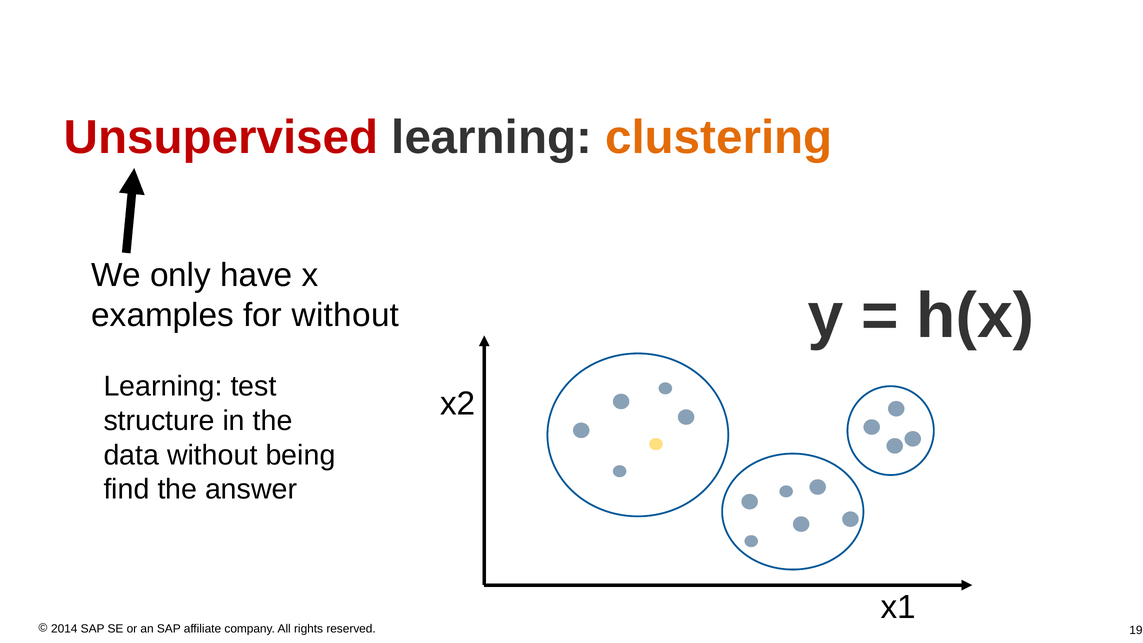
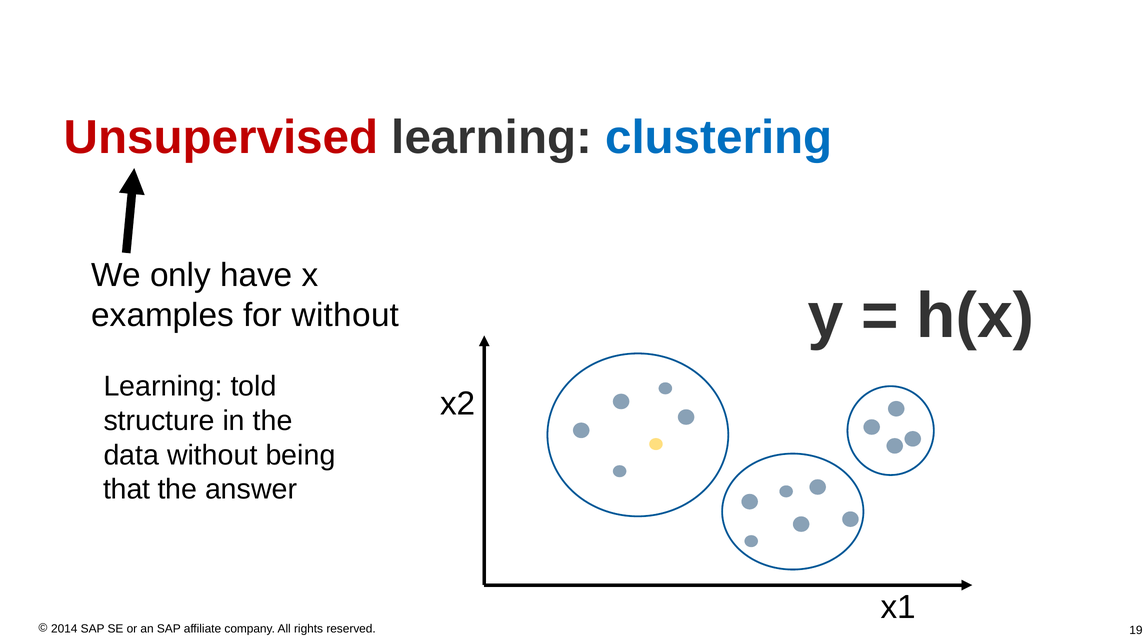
clustering colour: orange -> blue
test: test -> told
find: find -> that
